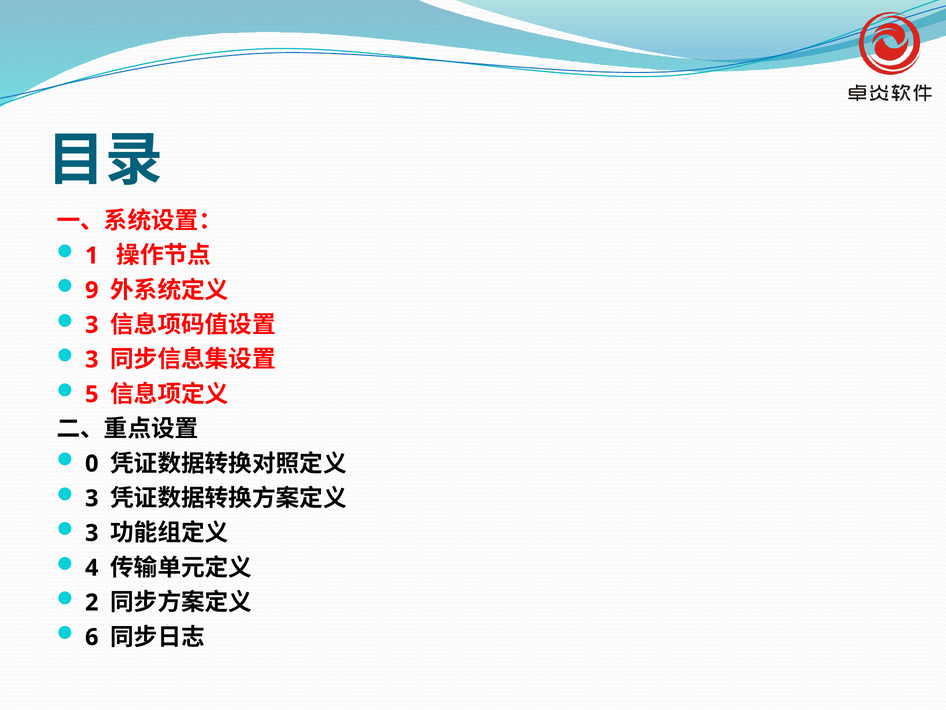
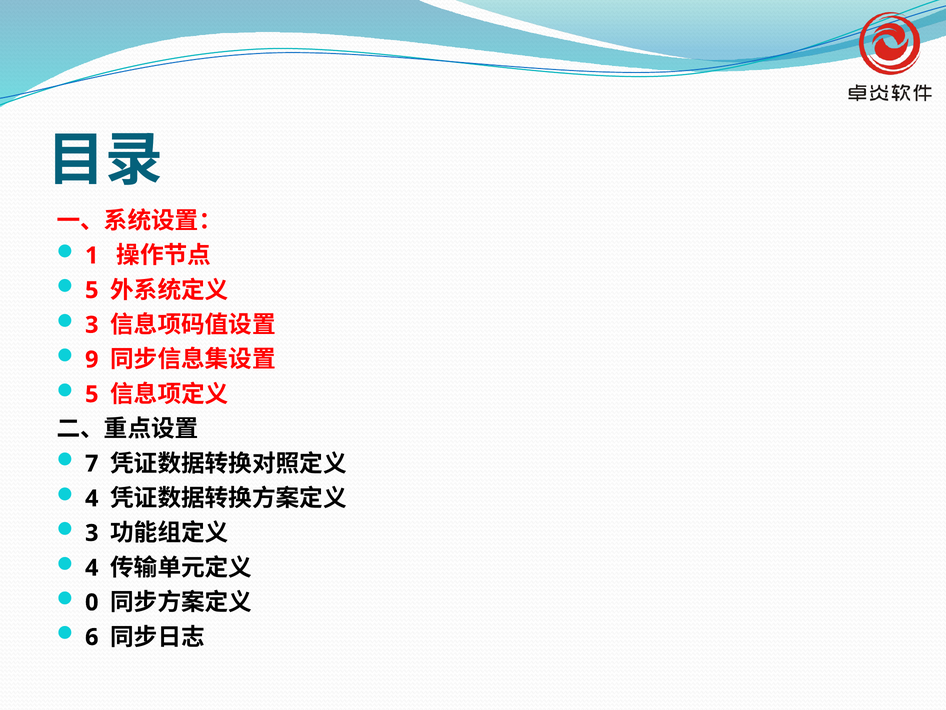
9 at (92, 290): 9 -> 5
3 at (92, 359): 3 -> 9
0: 0 -> 7
3 at (92, 498): 3 -> 4
2: 2 -> 0
